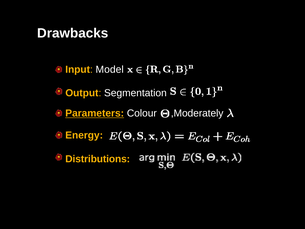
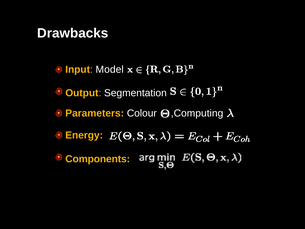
Parameters underline: present -> none
,Moderately: ,Moderately -> ,Computing
Distributions: Distributions -> Components
